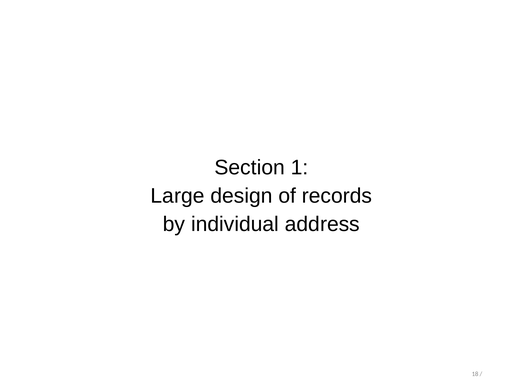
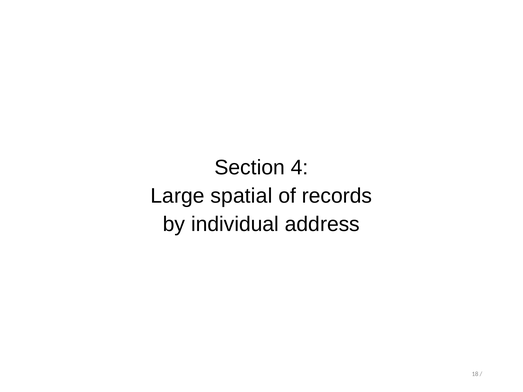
1: 1 -> 4
design: design -> spatial
